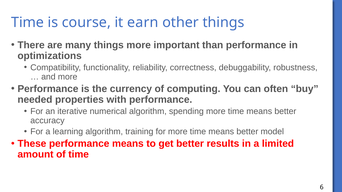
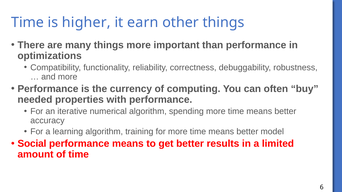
course: course -> higher
These: These -> Social
